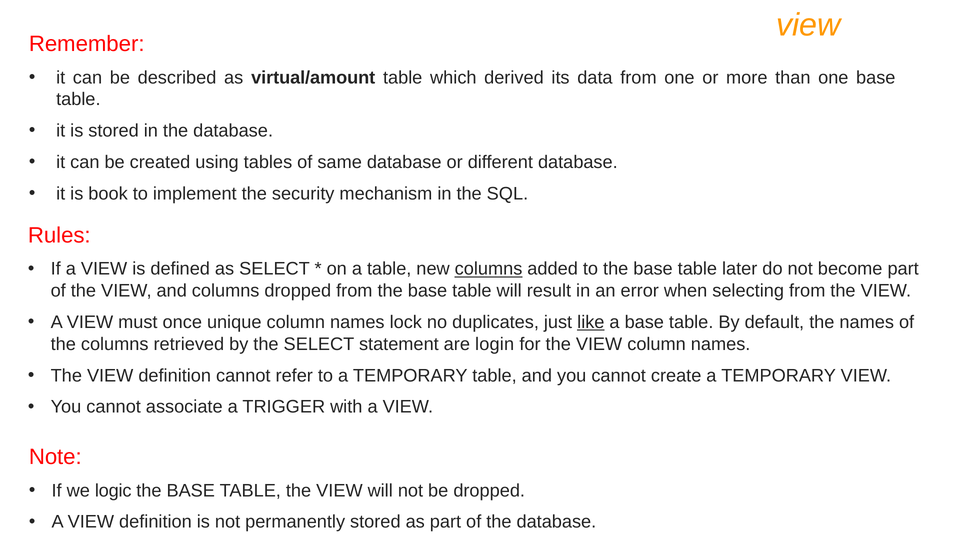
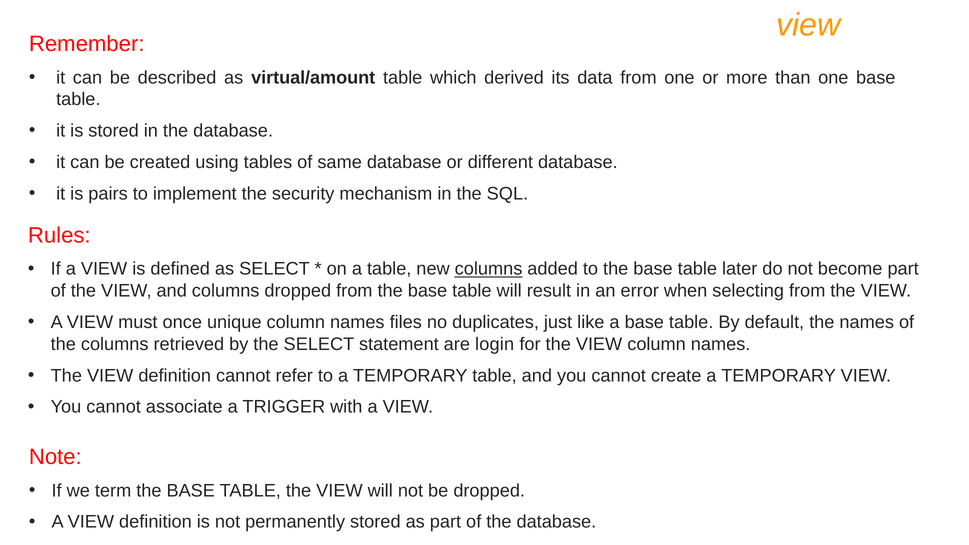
book: book -> pairs
lock: lock -> files
like underline: present -> none
logic: logic -> term
